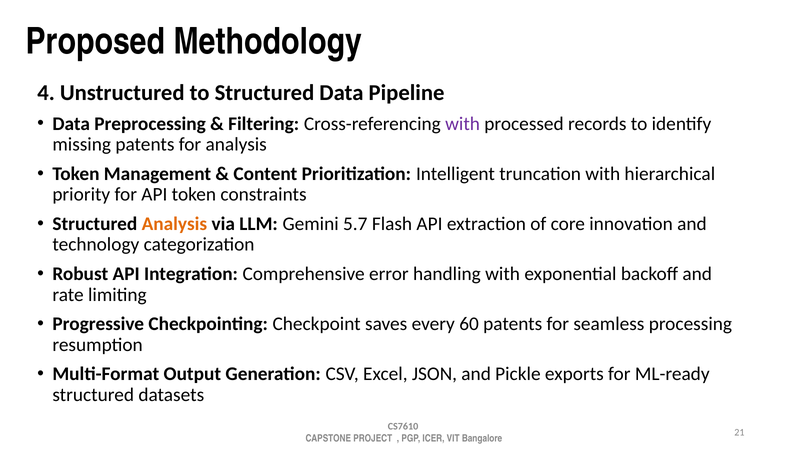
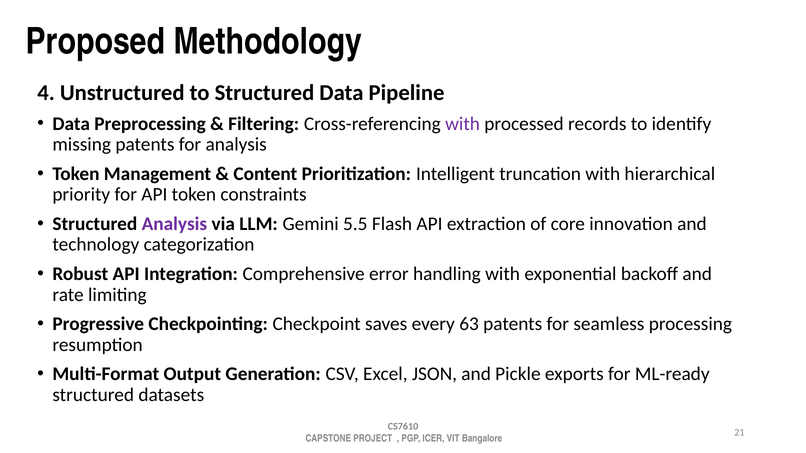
Analysis at (174, 224) colour: orange -> purple
5.7: 5.7 -> 5.5
60: 60 -> 63
